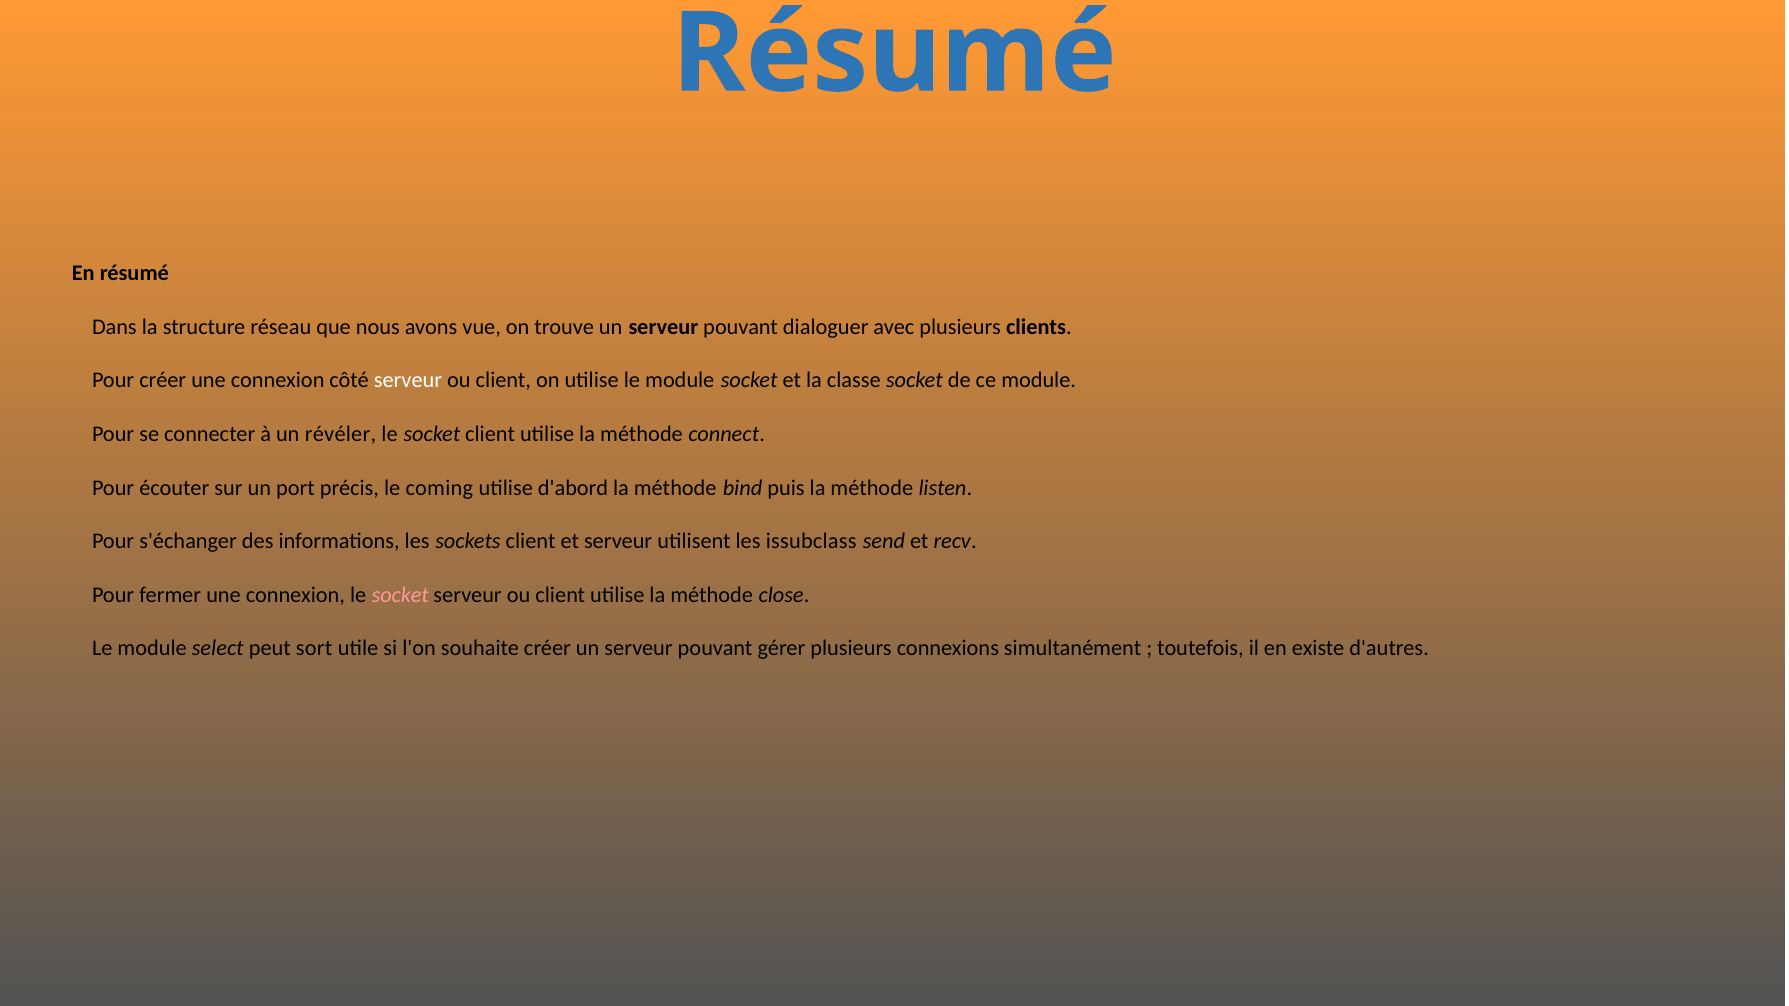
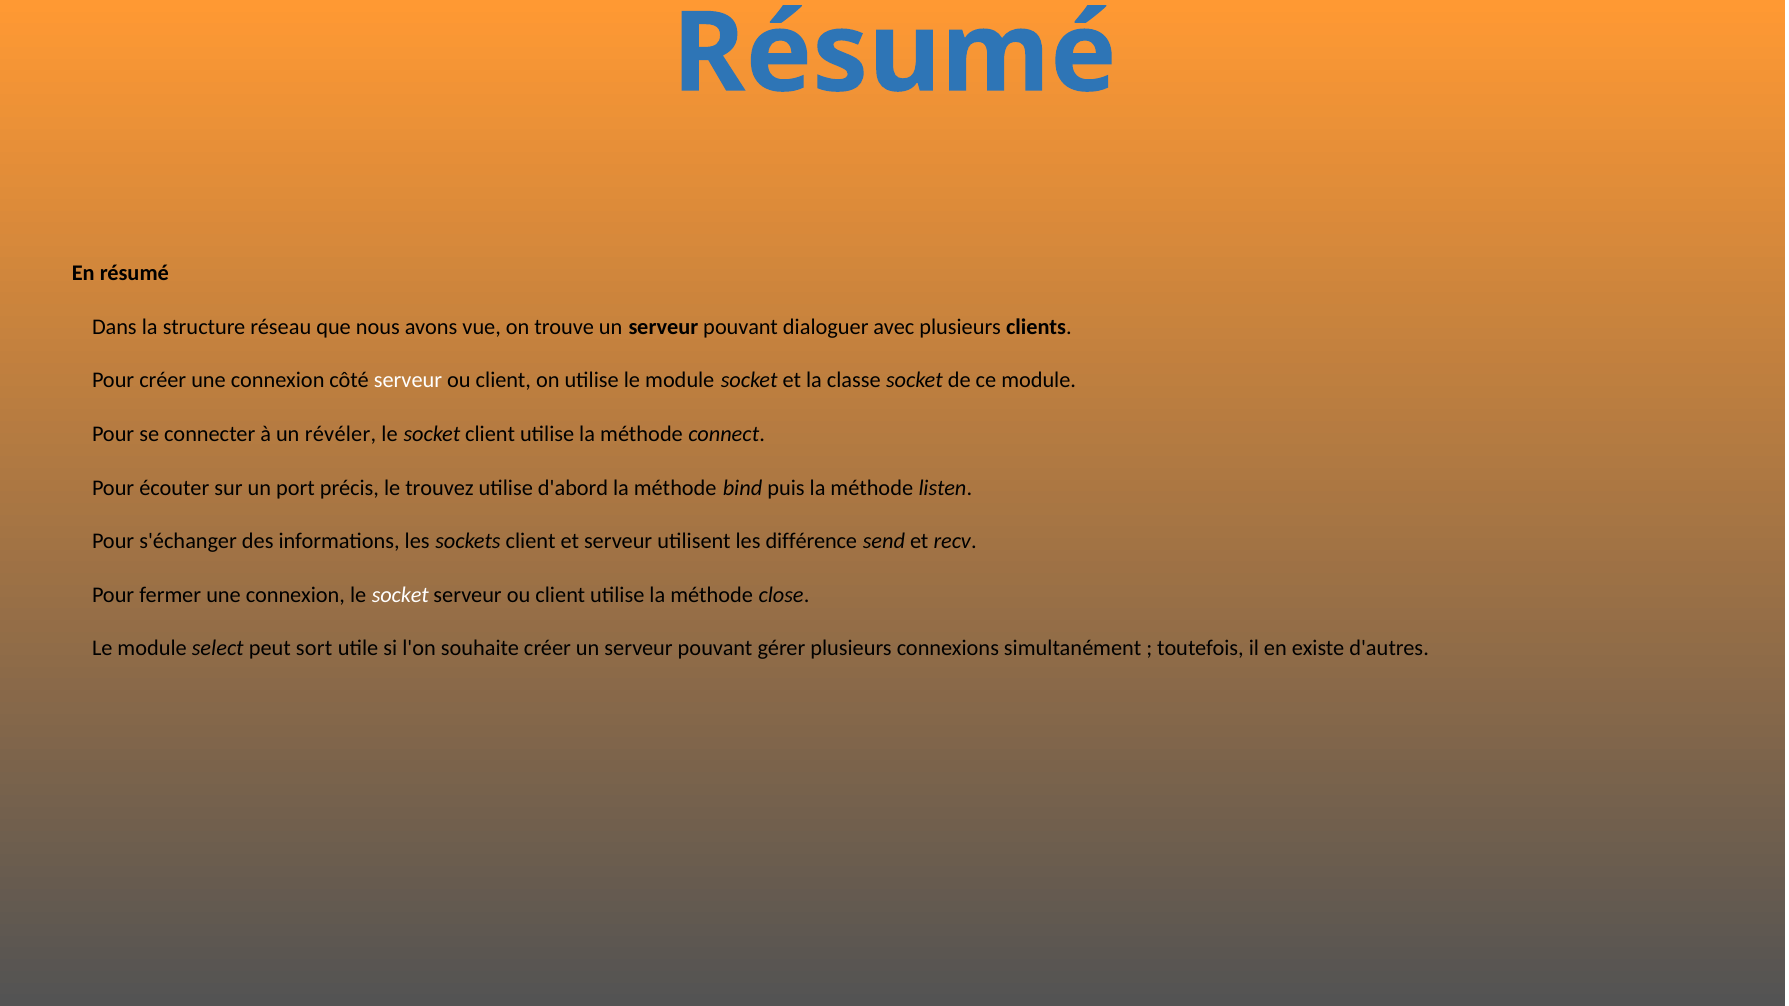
coming: coming -> trouvez
issubclass: issubclass -> différence
socket at (400, 595) colour: pink -> white
